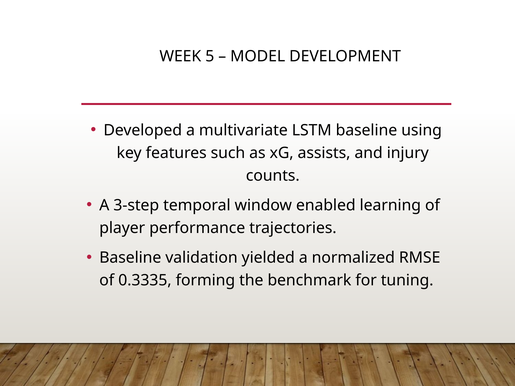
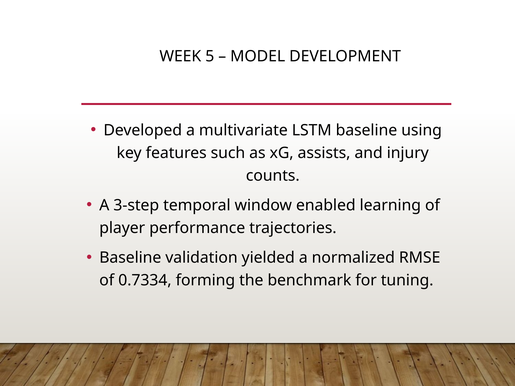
0.3335: 0.3335 -> 0.7334
